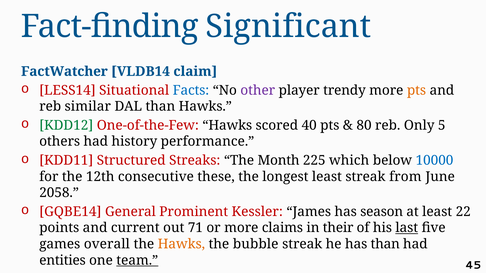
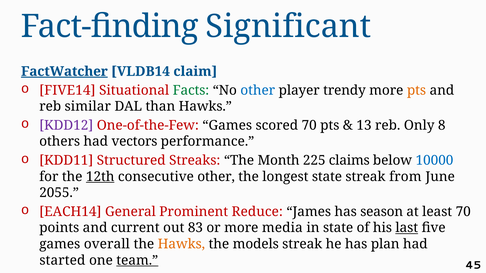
FactWatcher underline: none -> present
LESS14: LESS14 -> FIVE14
Facts colour: blue -> green
other at (258, 90) colour: purple -> blue
KDD12 colour: green -> purple
One-of-the-Few Hawks: Hawks -> Games
scored 40: 40 -> 70
80: 80 -> 13
5: 5 -> 8
history: history -> vectors
which: which -> claims
12th underline: none -> present
consecutive these: these -> other
longest least: least -> state
2058: 2058 -> 2055
GQBE14: GQBE14 -> EACH14
Kessler: Kessler -> Reduce
least 22: 22 -> 70
71: 71 -> 83
claims: claims -> media
in their: their -> state
bubble: bubble -> models
has than: than -> plan
entities: entities -> started
